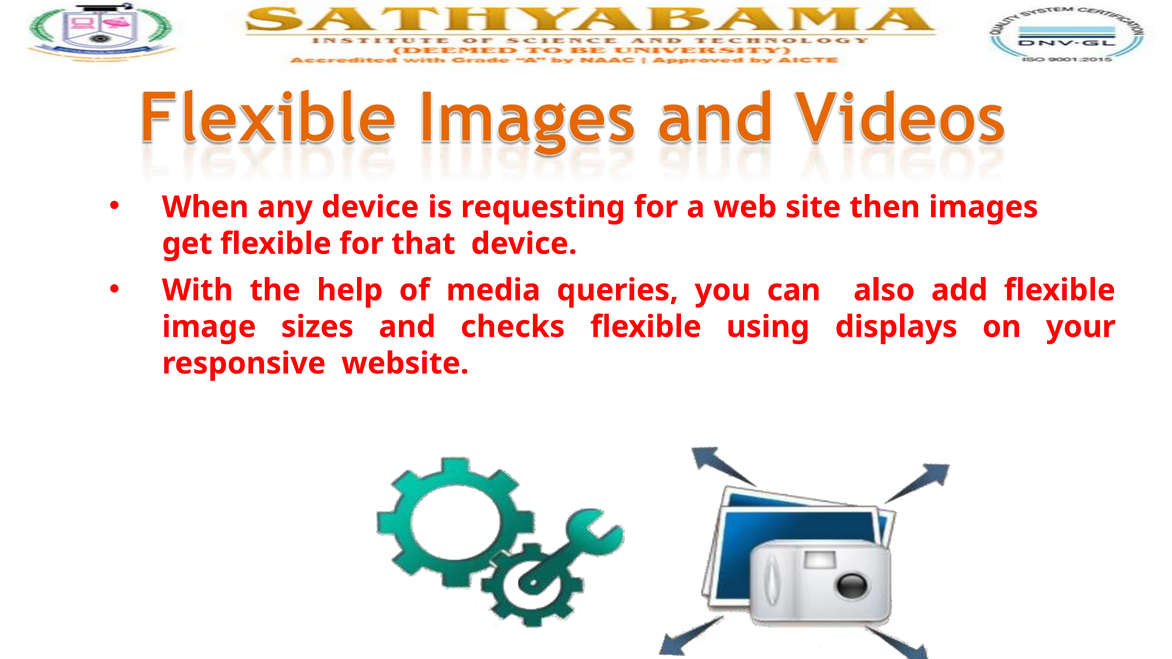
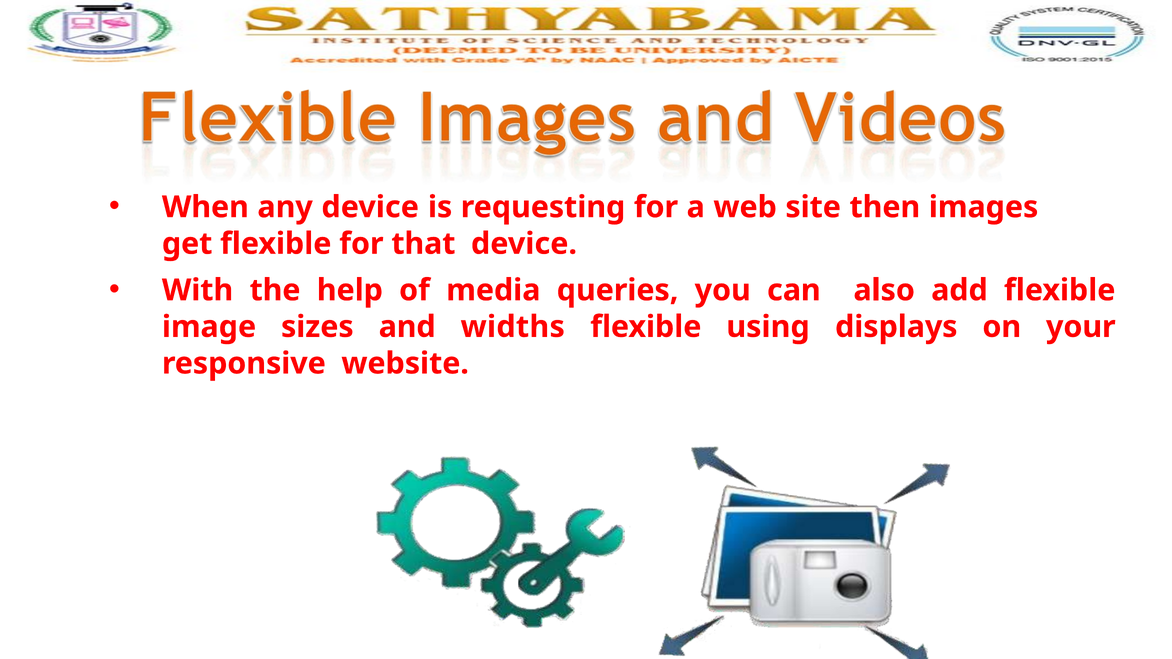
checks: checks -> widths
